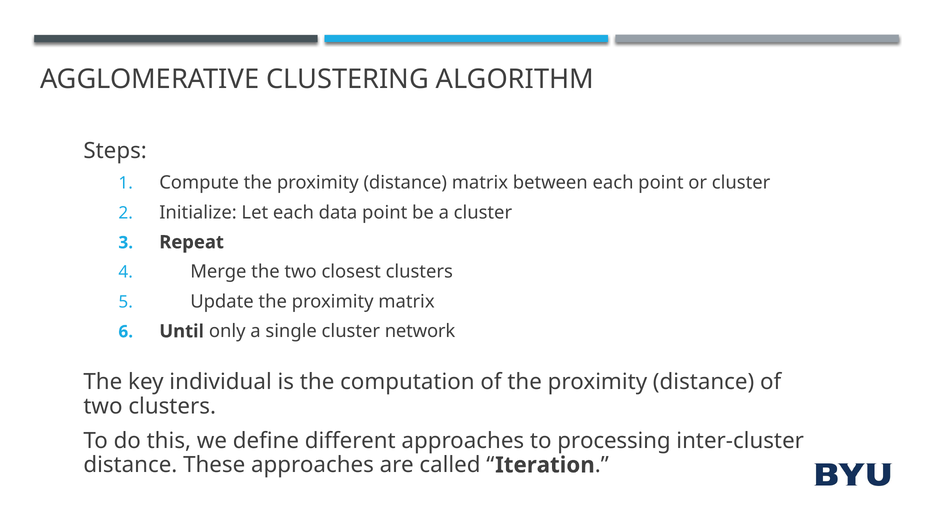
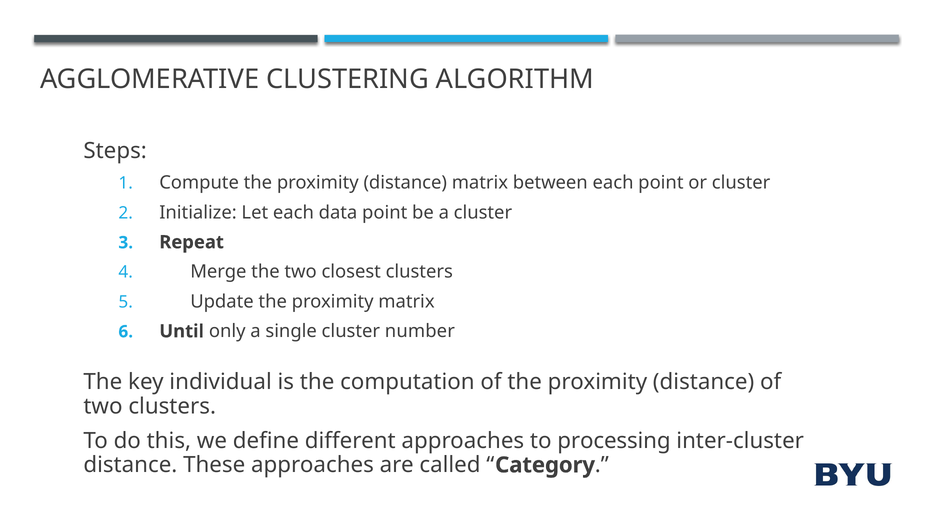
network: network -> number
Iteration: Iteration -> Category
